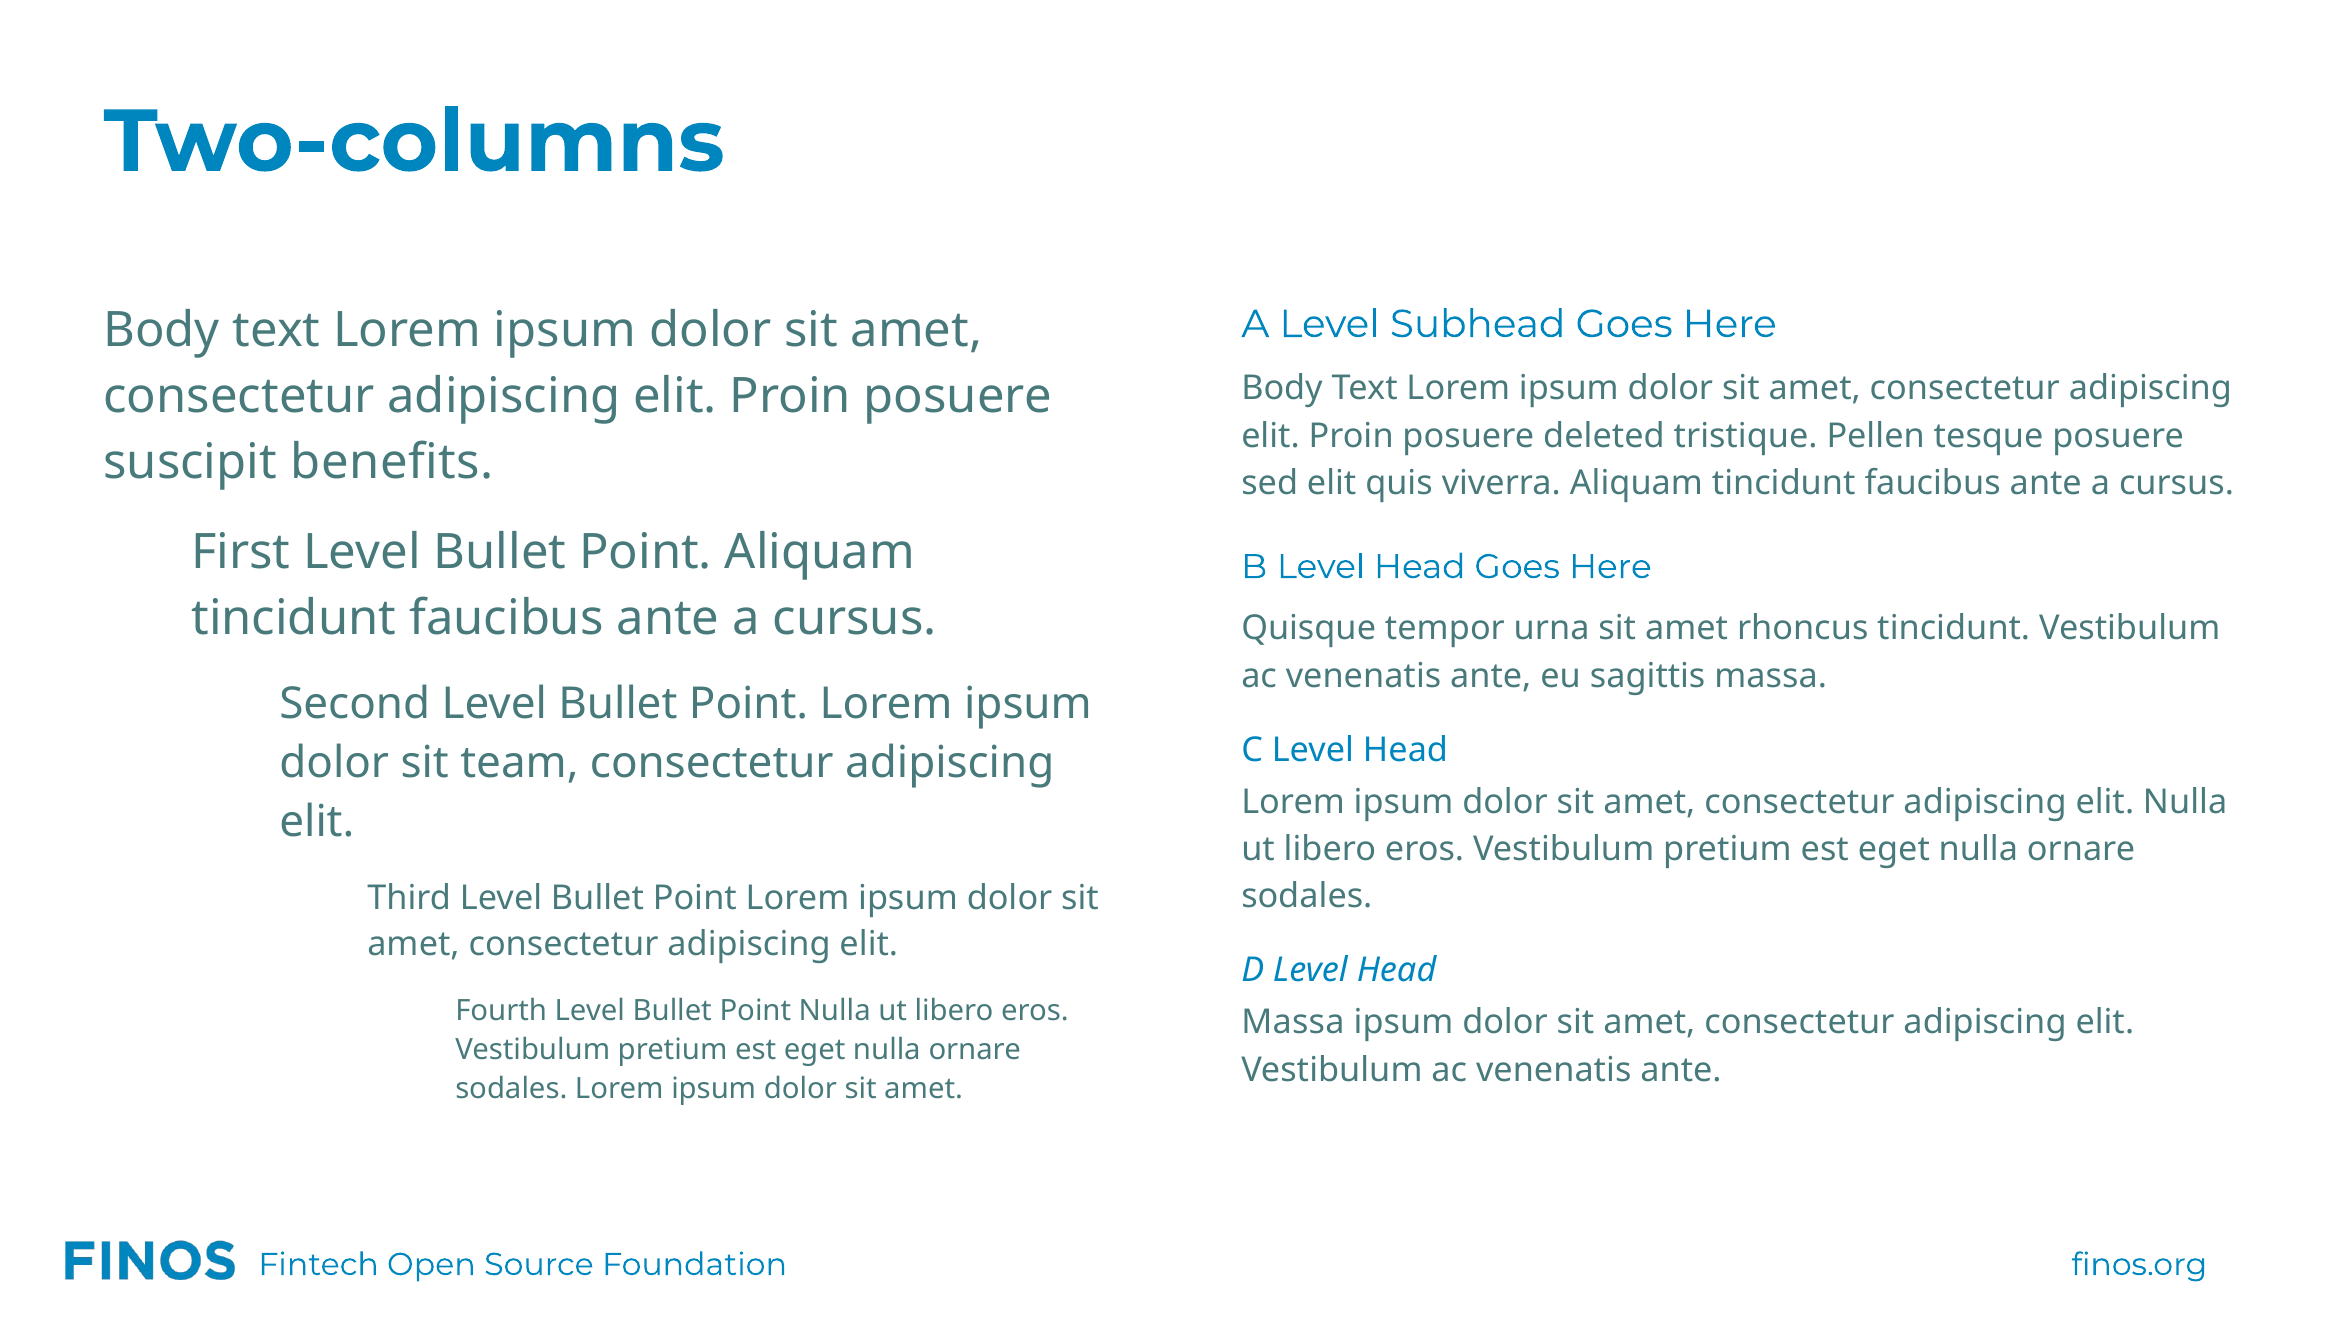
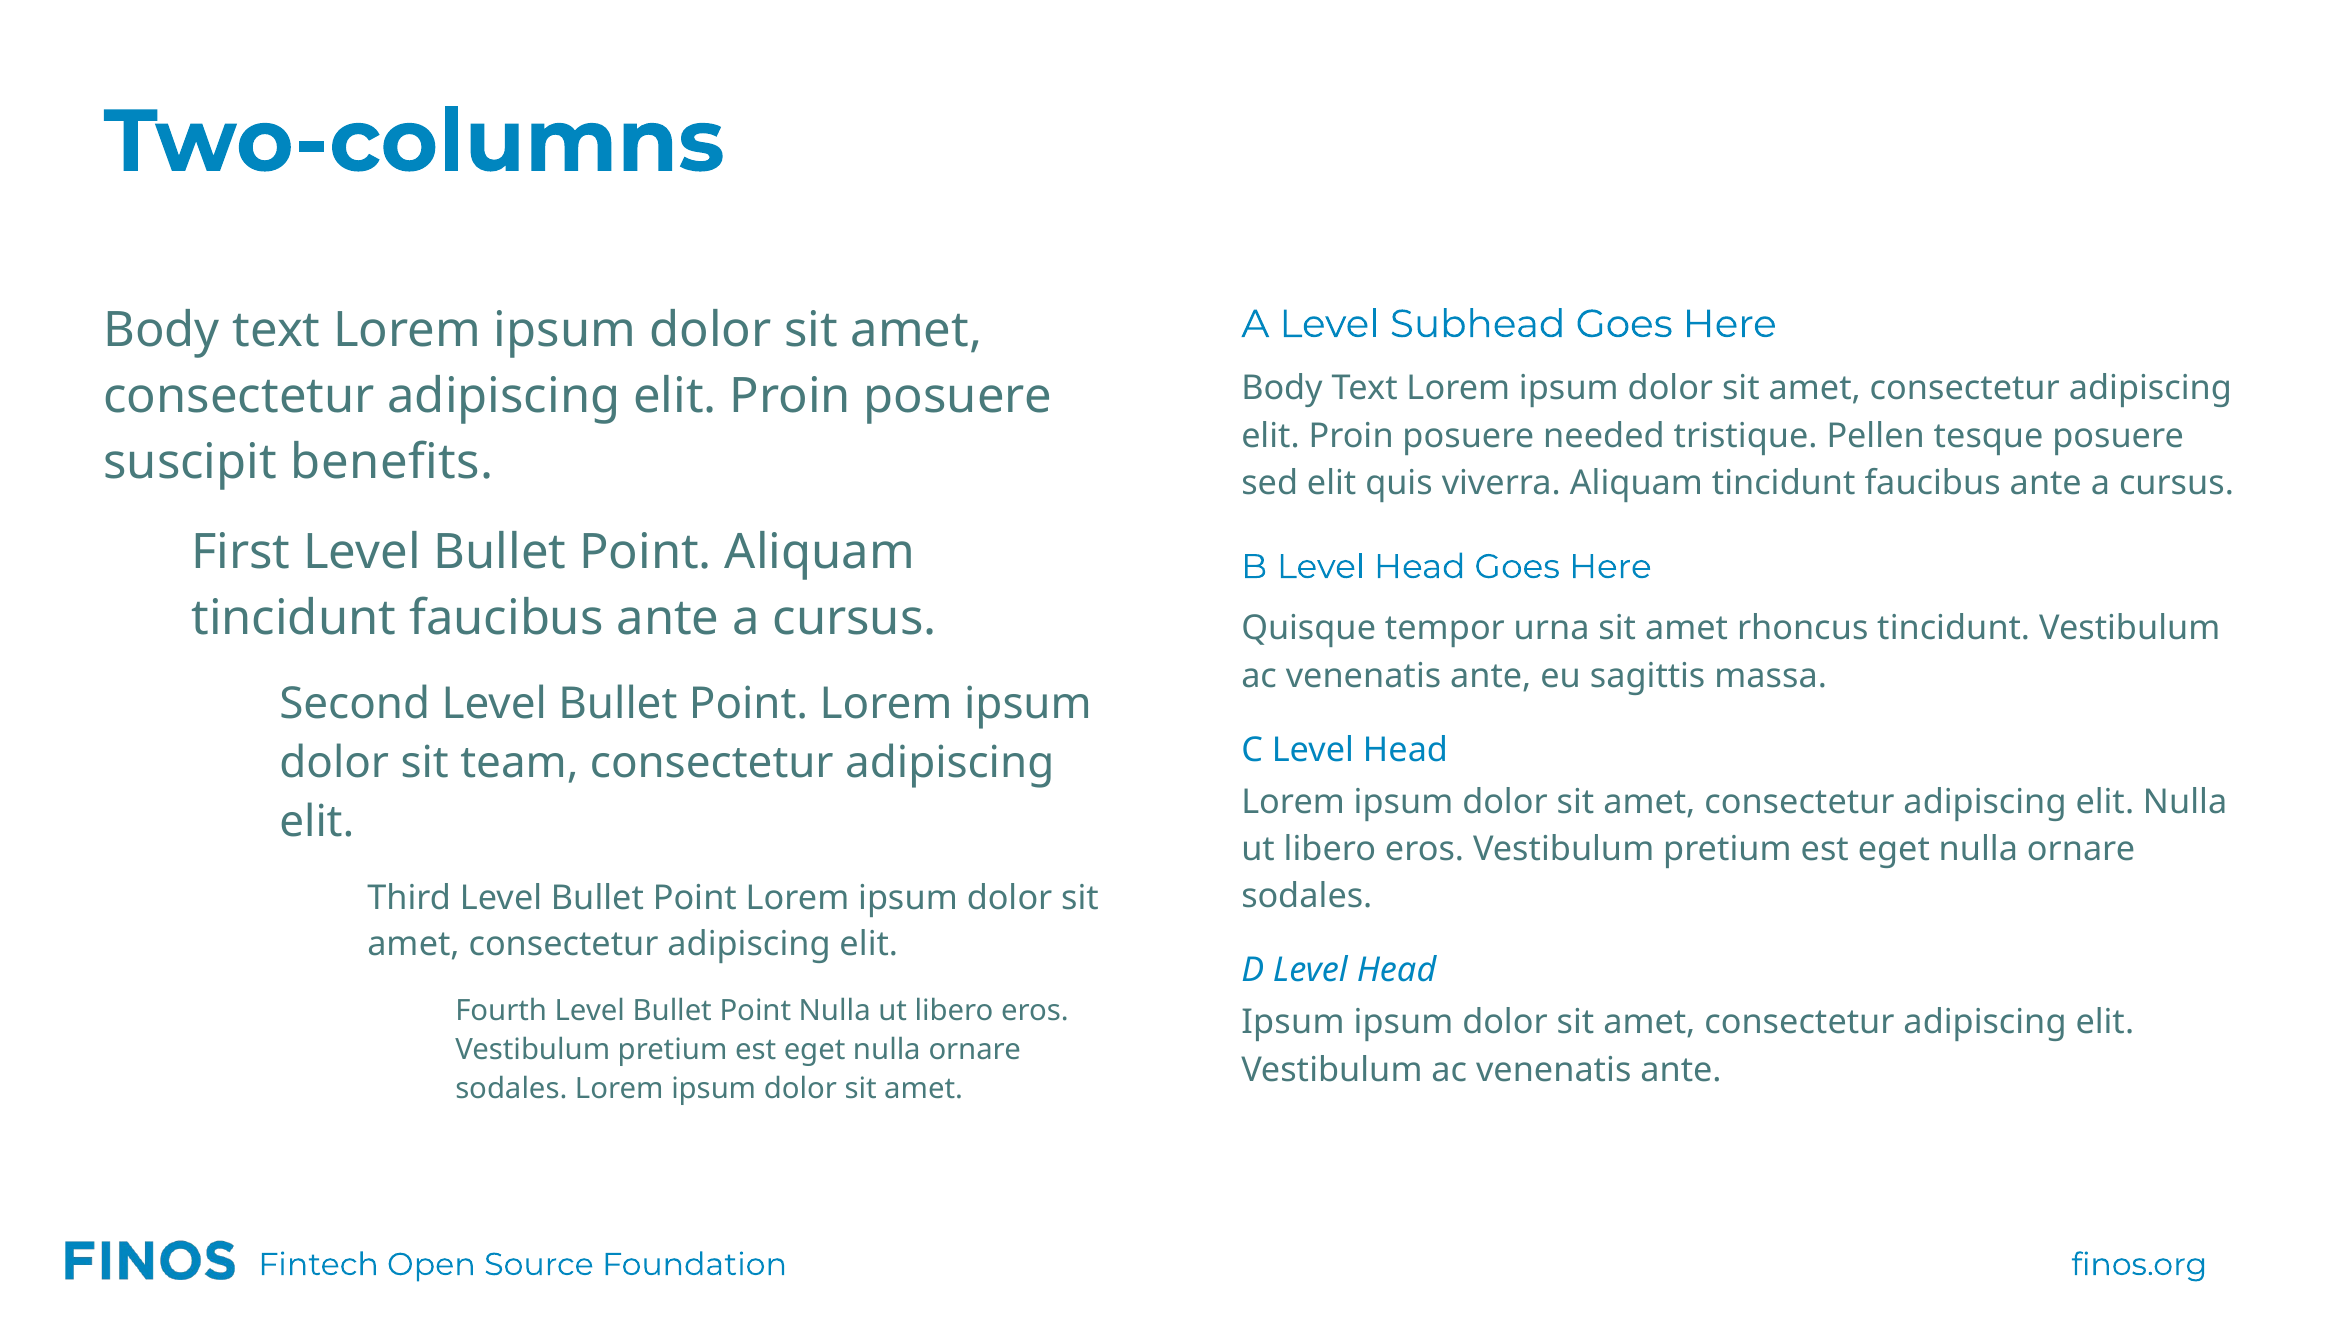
deleted: deleted -> needed
Massa at (1293, 1023): Massa -> Ipsum
